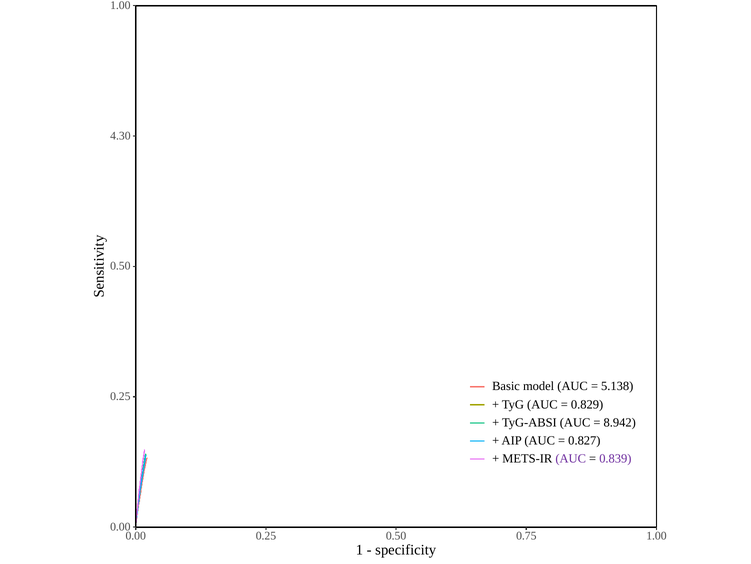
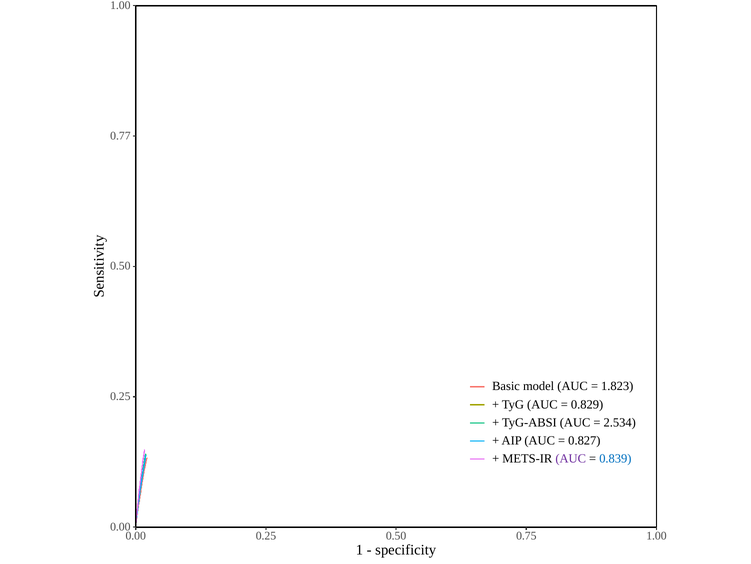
4.30: 4.30 -> 0.77
5.138: 5.138 -> 1.823
8.942: 8.942 -> 2.534
0.839 colour: purple -> blue
